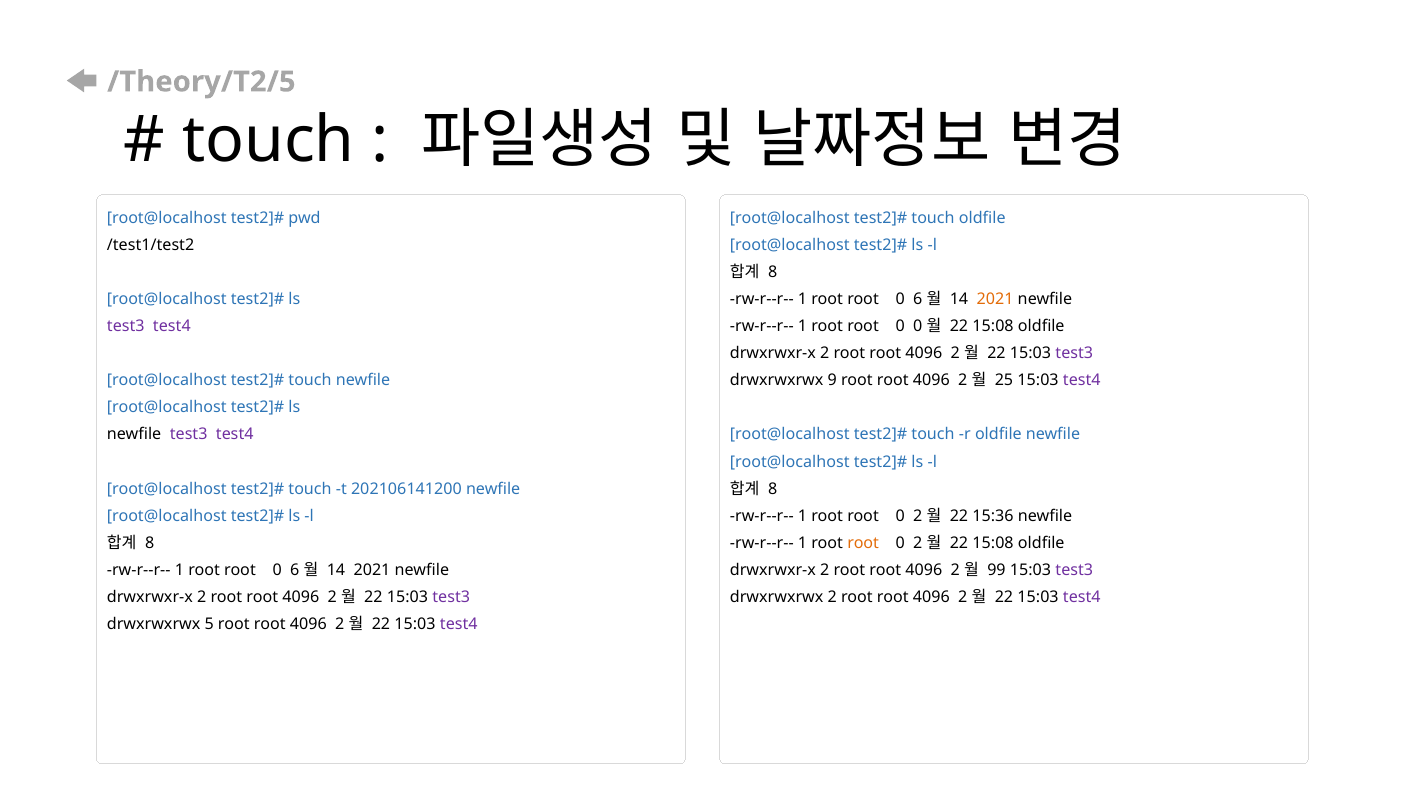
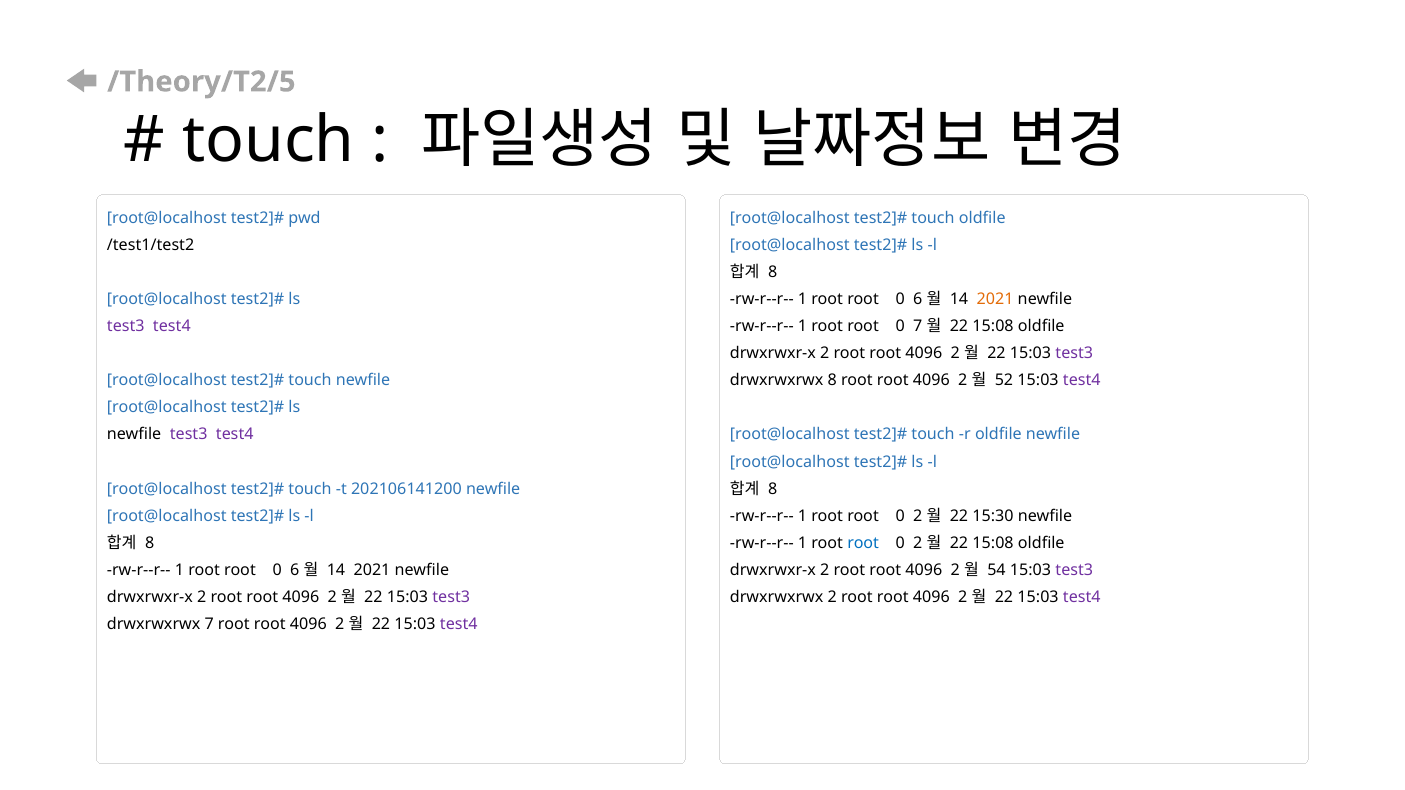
0 0: 0 -> 7
drwxrwxrwx 9: 9 -> 8
25: 25 -> 52
15:36: 15:36 -> 15:30
root at (863, 543) colour: orange -> blue
99: 99 -> 54
drwxrwxrwx 5: 5 -> 7
